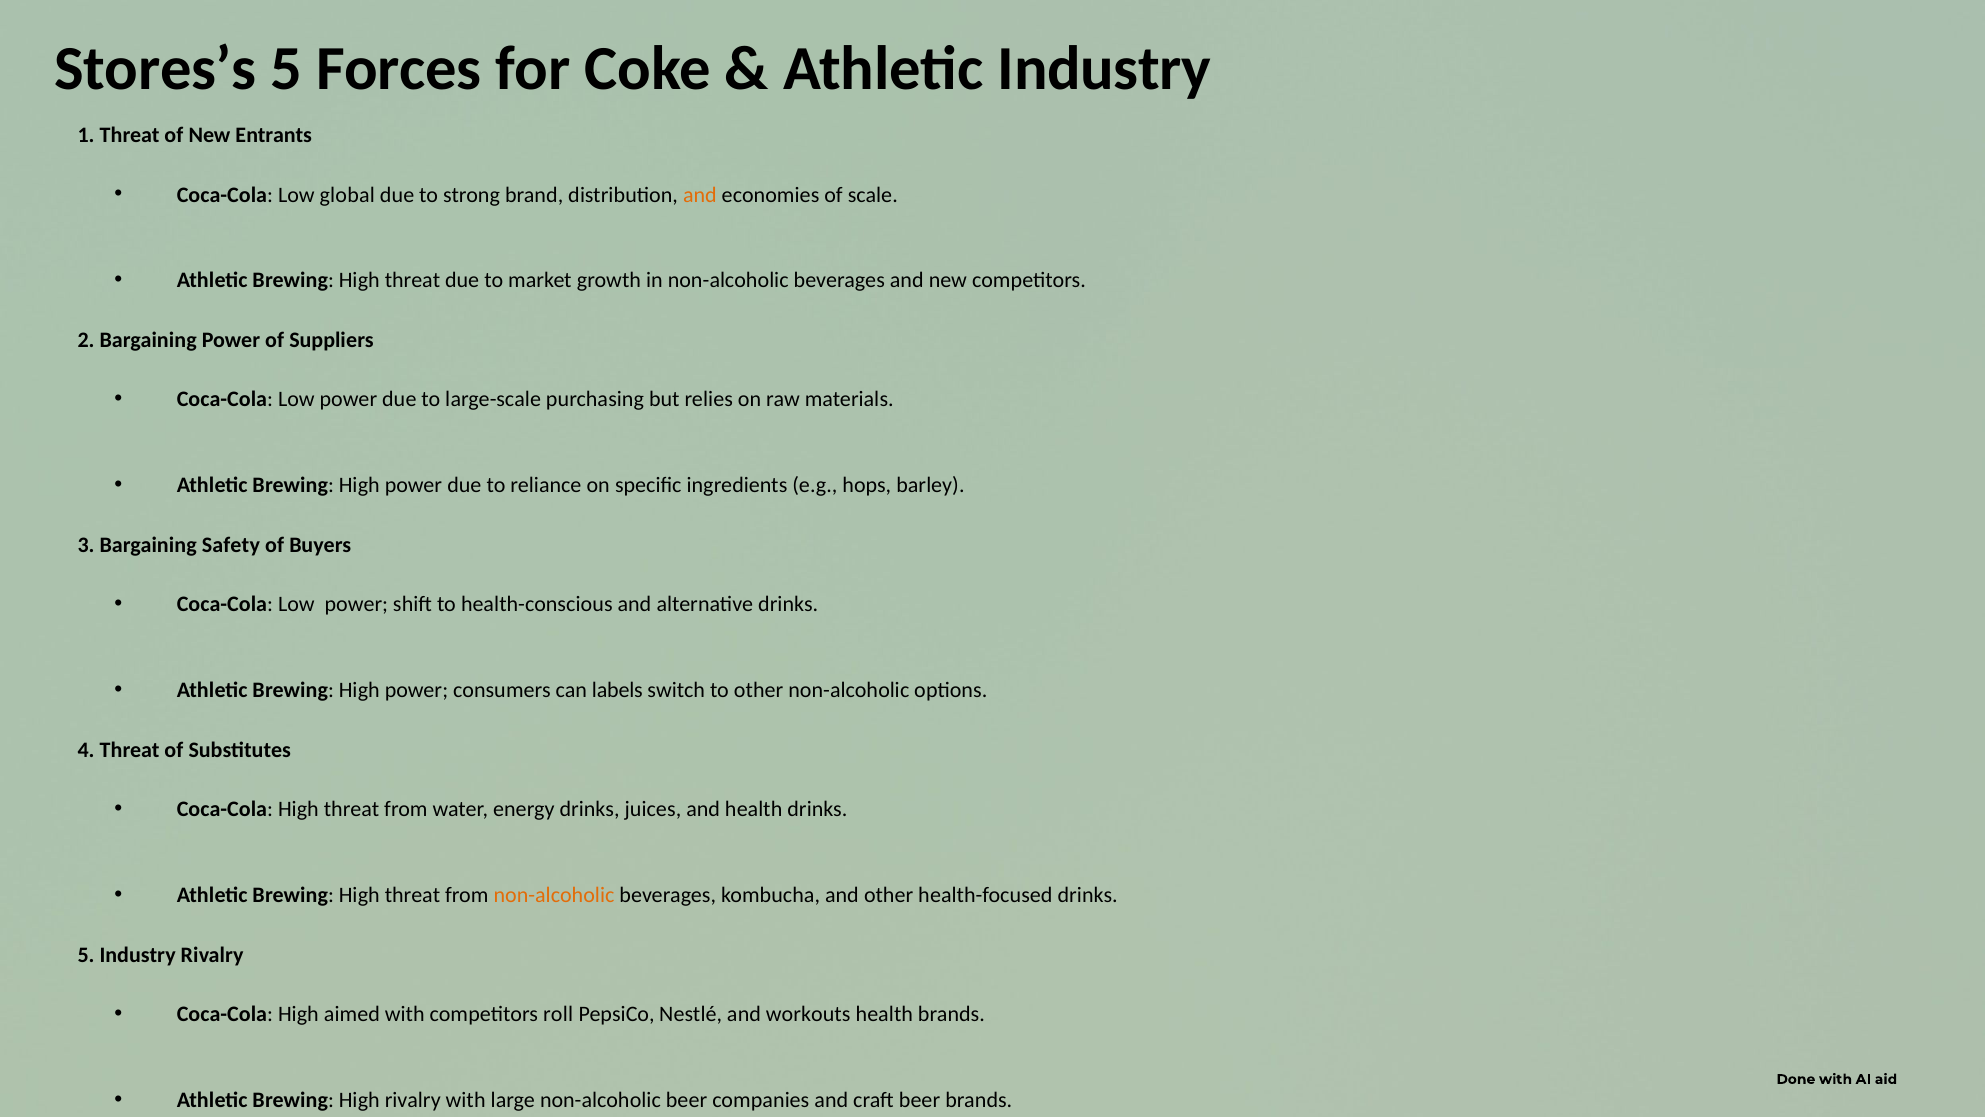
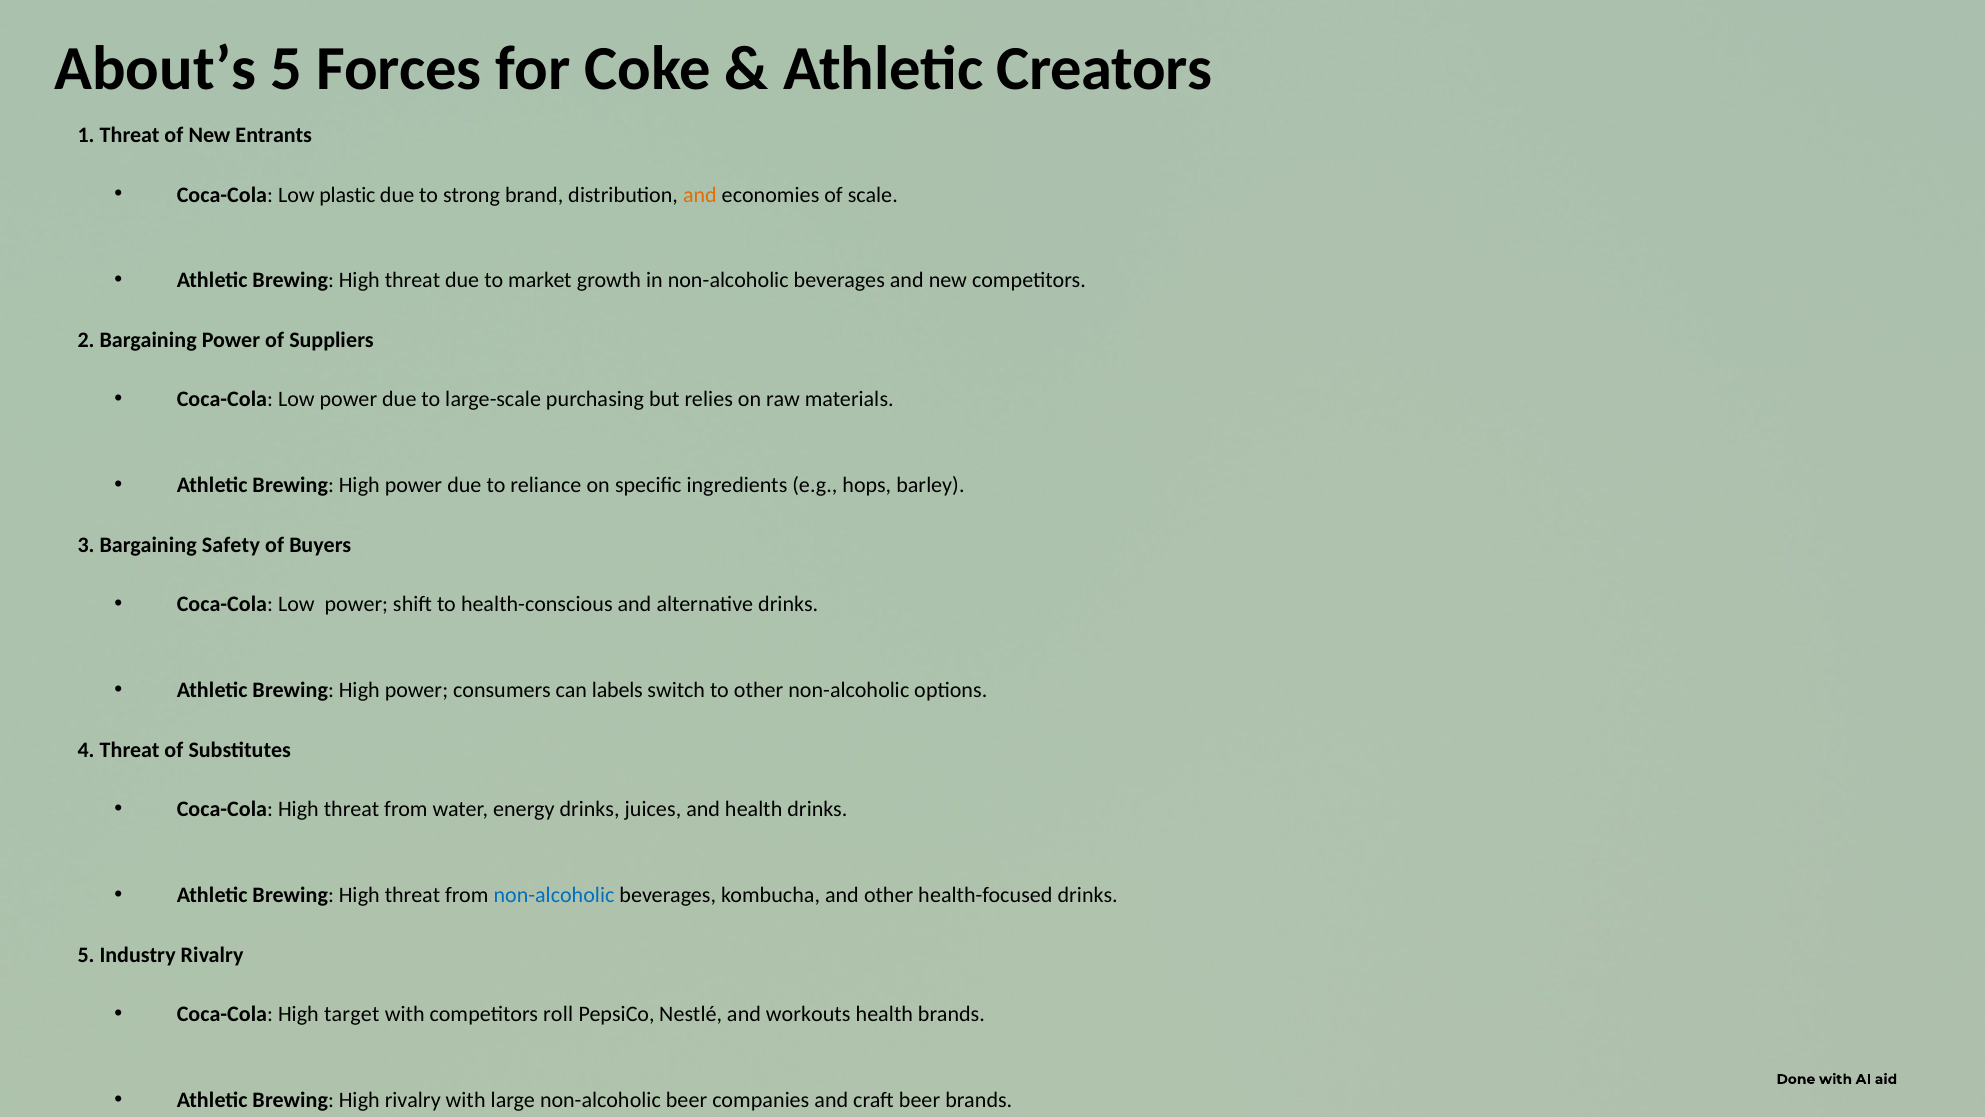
Stores’s: Stores’s -> About’s
Athletic Industry: Industry -> Creators
global: global -> plastic
non-alcoholic at (554, 895) colour: orange -> blue
aimed: aimed -> target
